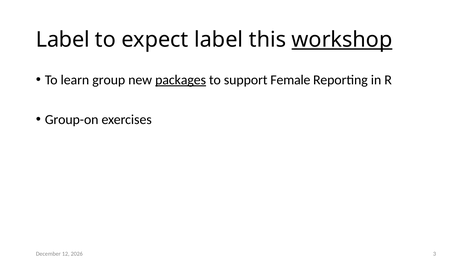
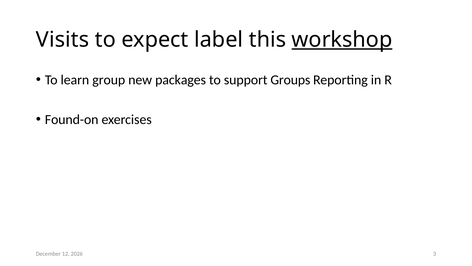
Label at (63, 40): Label -> Visits
packages underline: present -> none
Female: Female -> Groups
Group-on: Group-on -> Found-on
